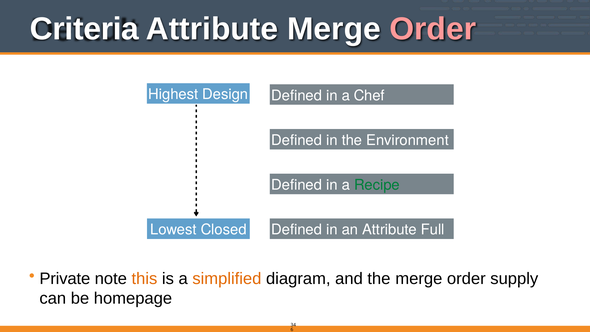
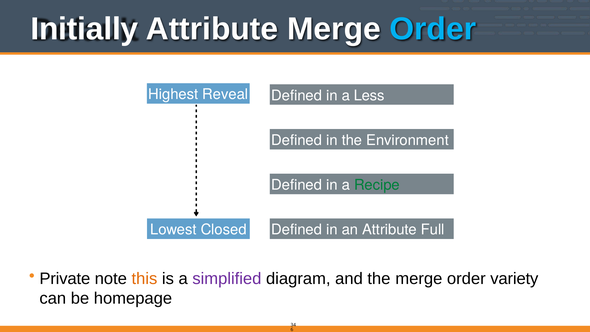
Criteria: Criteria -> Initially
Order at (433, 29) colour: pink -> light blue
Design: Design -> Reveal
Chef: Chef -> Less
simplified colour: orange -> purple
supply: supply -> variety
